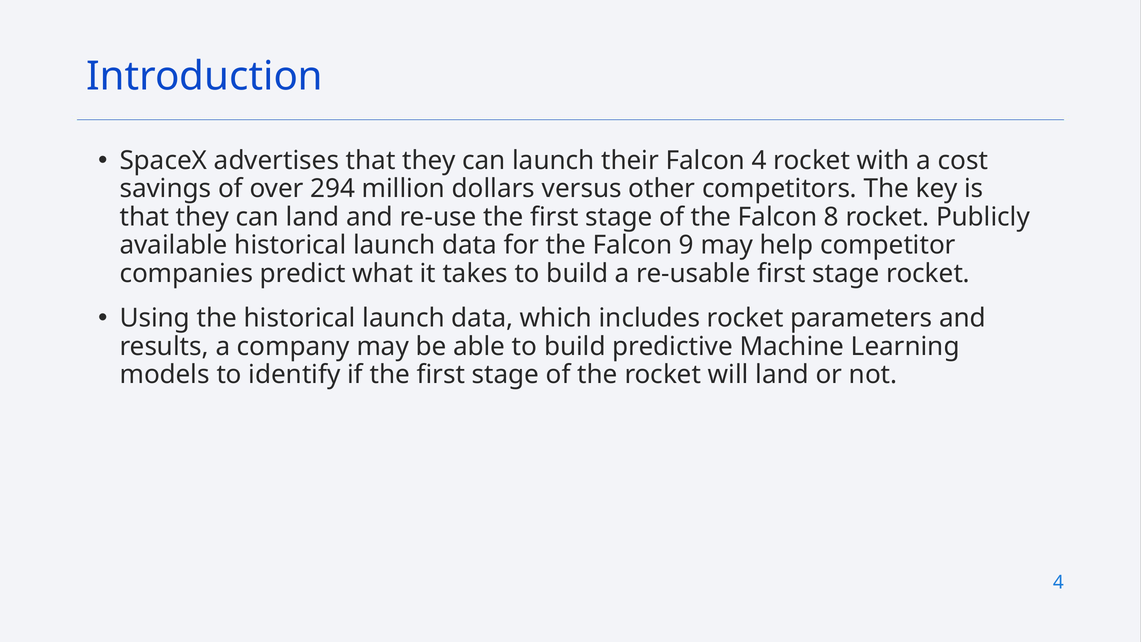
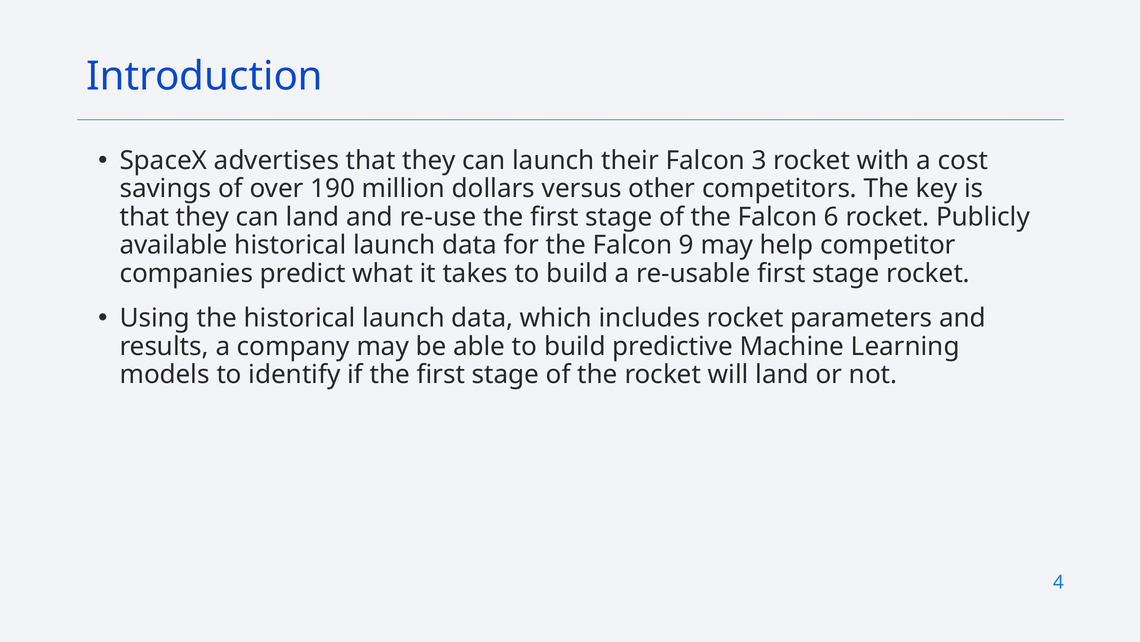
Falcon 4: 4 -> 3
294: 294 -> 190
8: 8 -> 6
